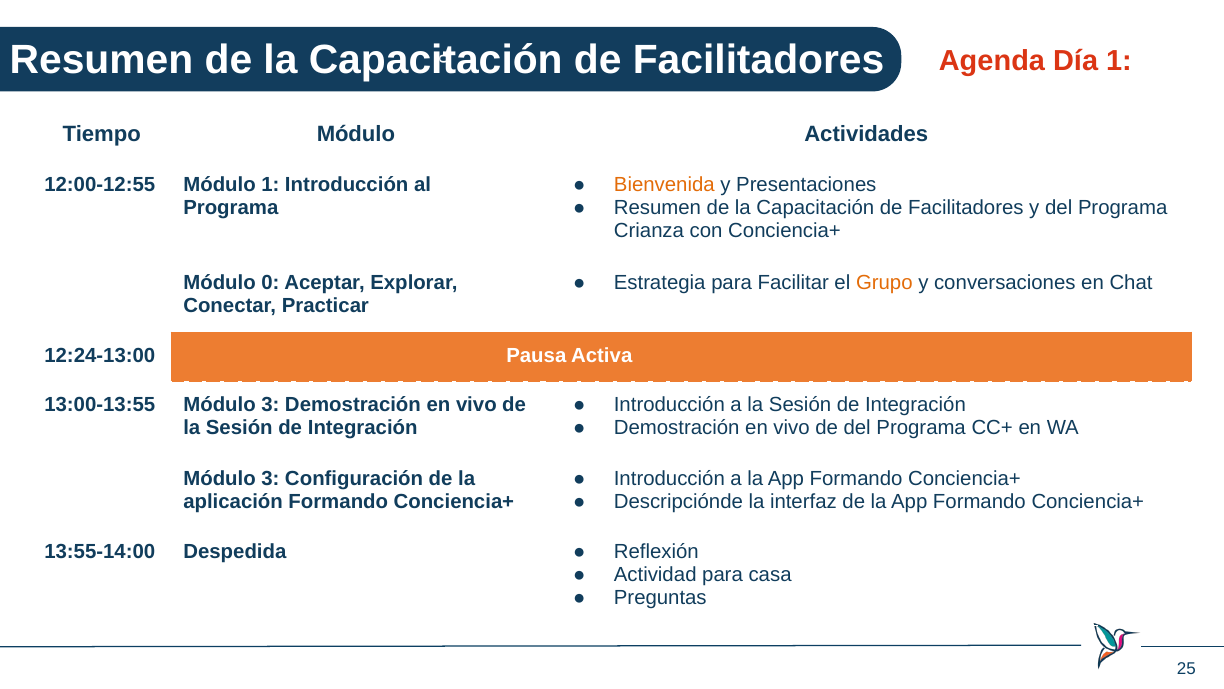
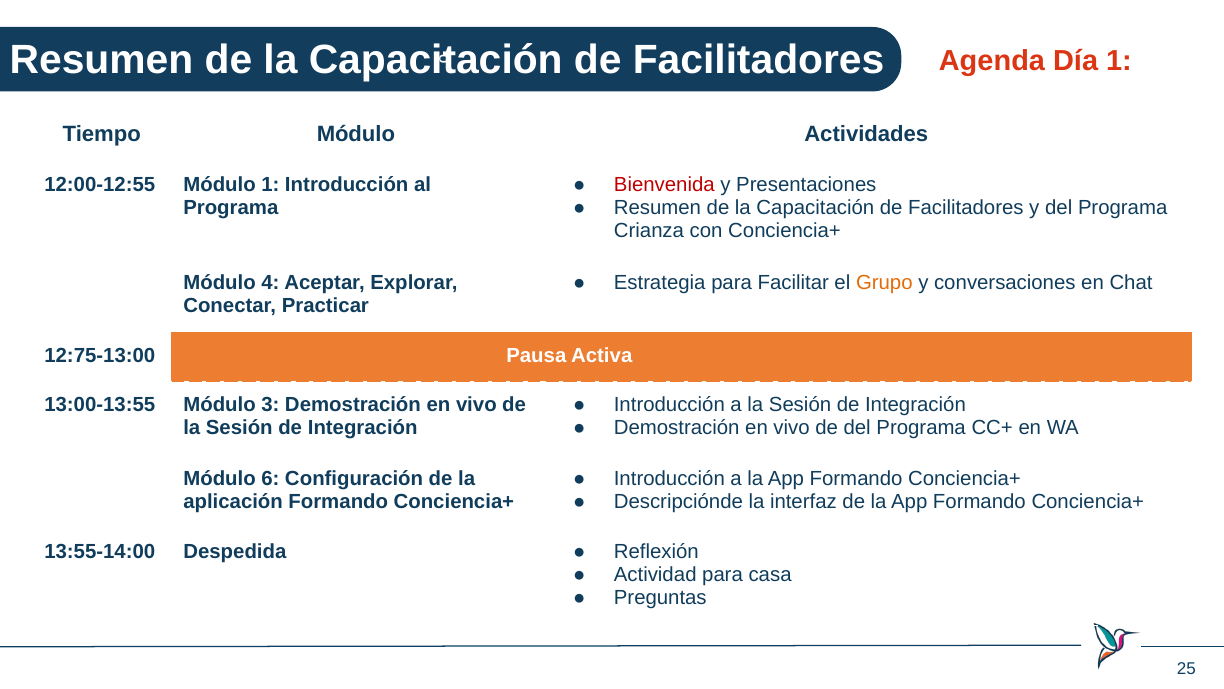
Bienvenida colour: orange -> red
0: 0 -> 4
12:24-13:00: 12:24-13:00 -> 12:75-13:00
3 at (270, 478): 3 -> 6
